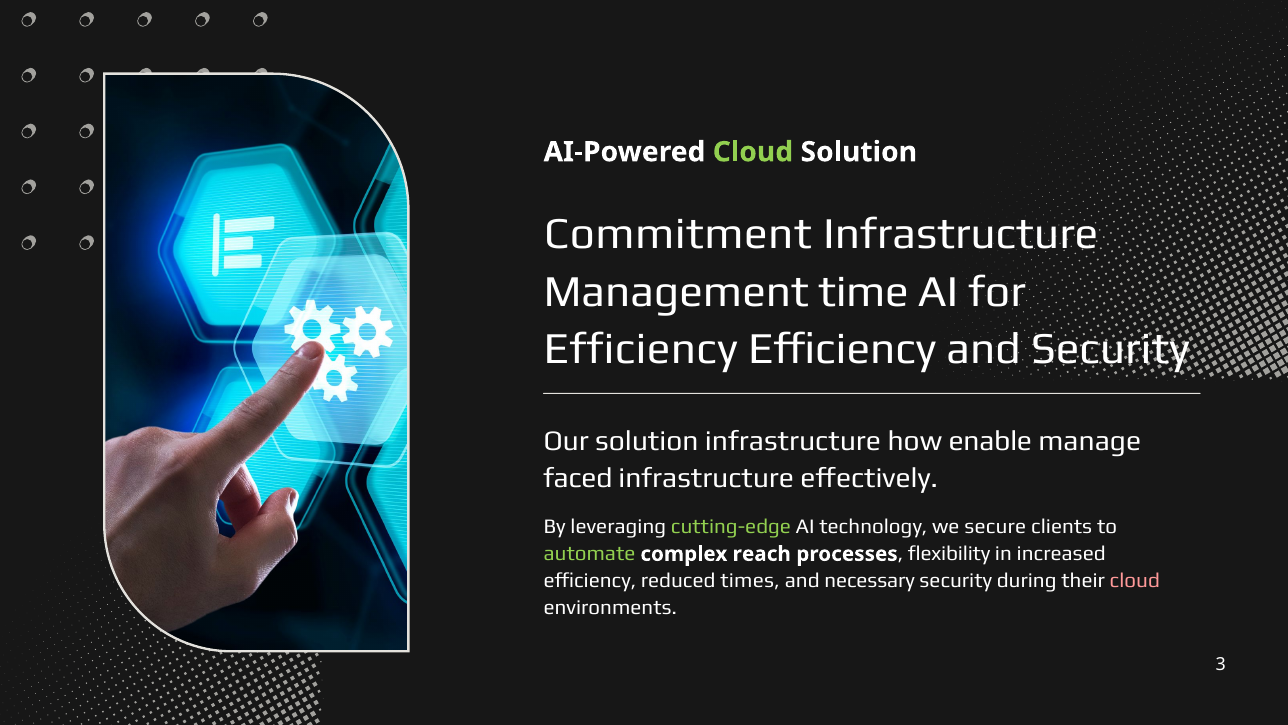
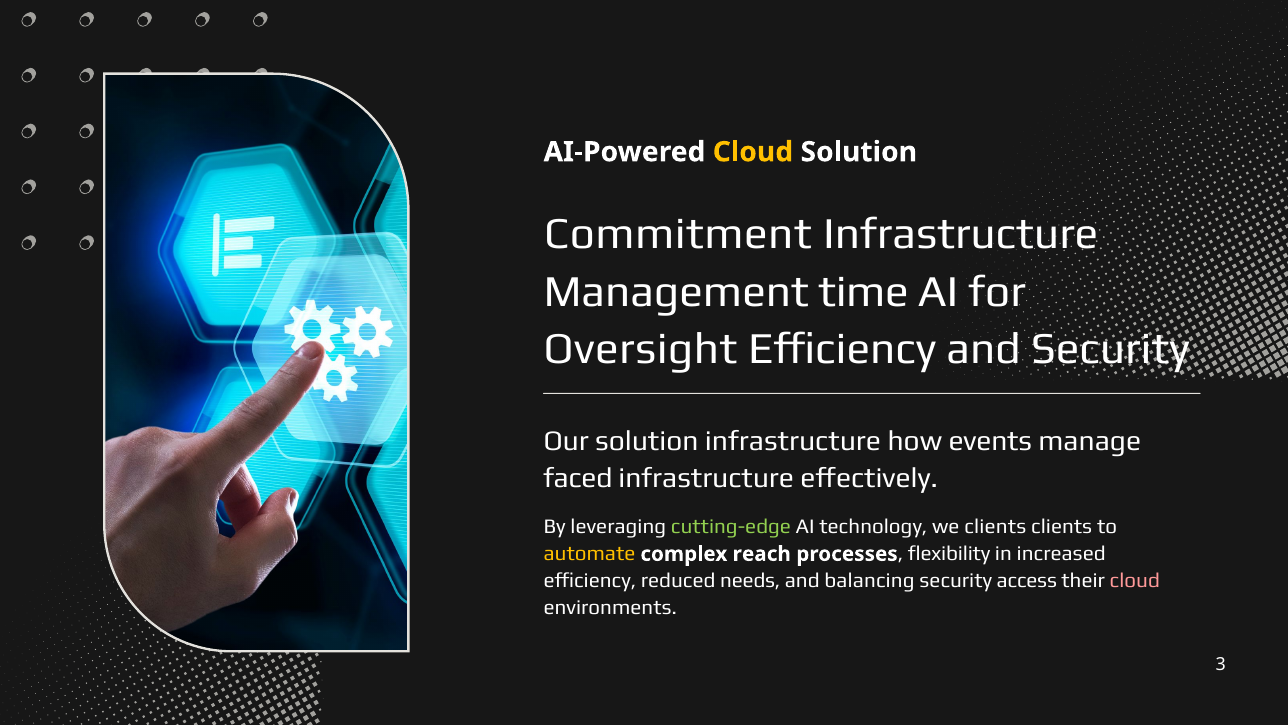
Cloud at (753, 152) colour: light green -> yellow
Efficiency at (641, 349): Efficiency -> Oversight
enable: enable -> events
we secure: secure -> clients
automate colour: light green -> yellow
times: times -> needs
necessary: necessary -> balancing
during: during -> access
